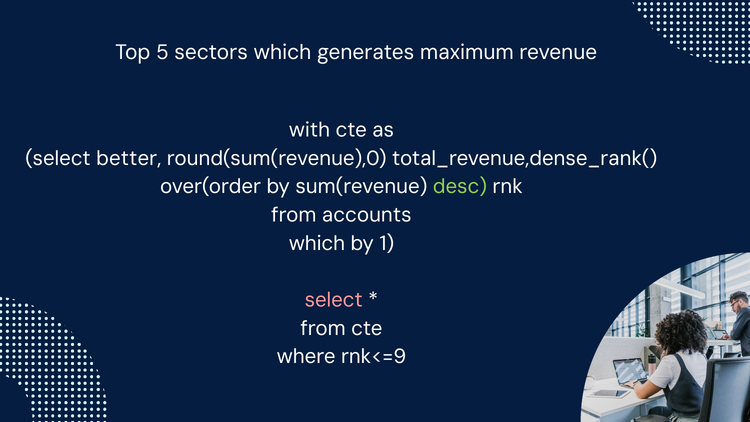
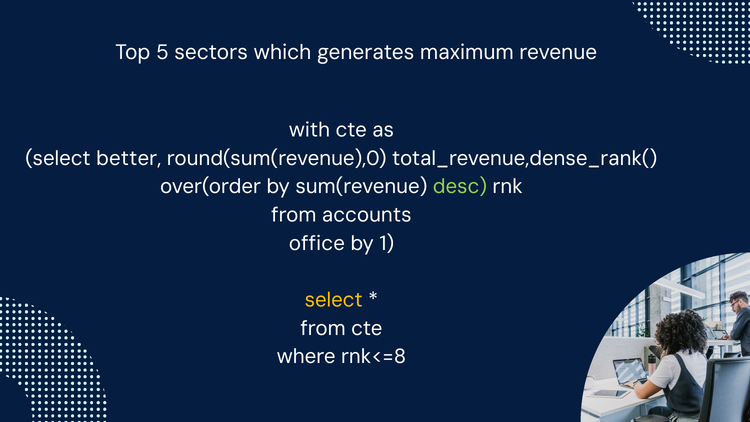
which at (317, 243): which -> office
select at (334, 300) colour: pink -> yellow
rnk<=9: rnk<=9 -> rnk<=8
